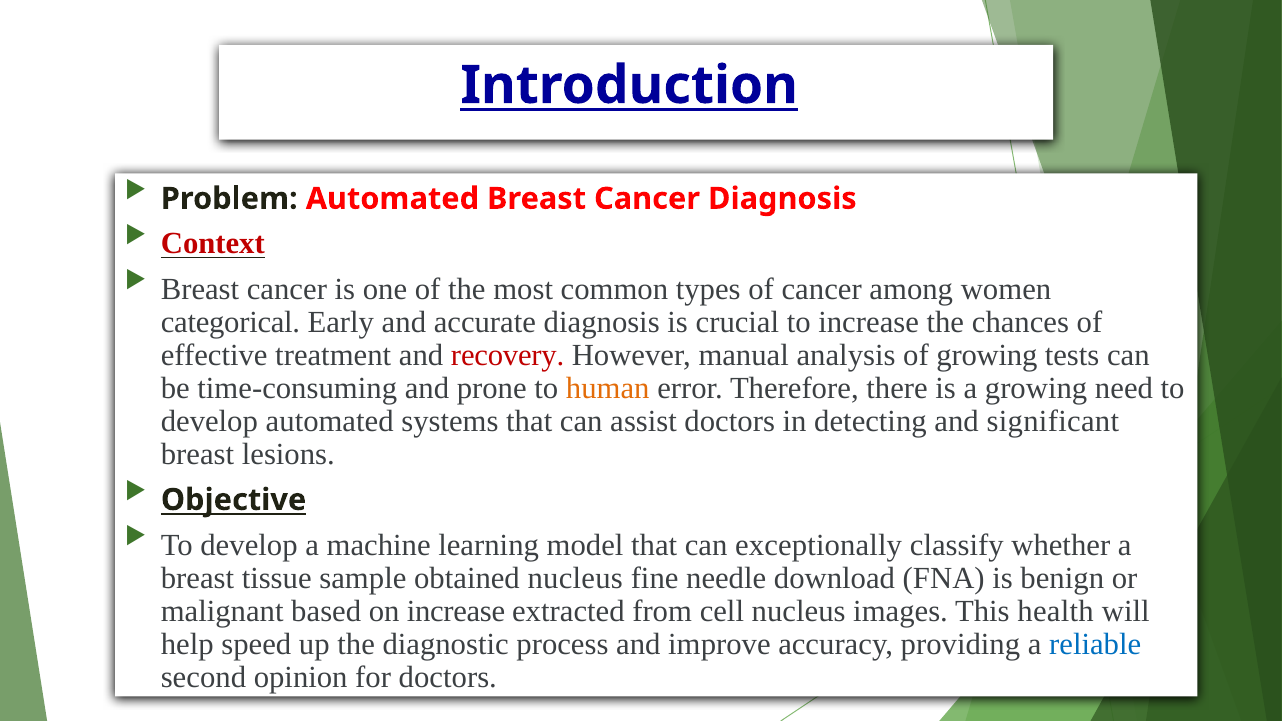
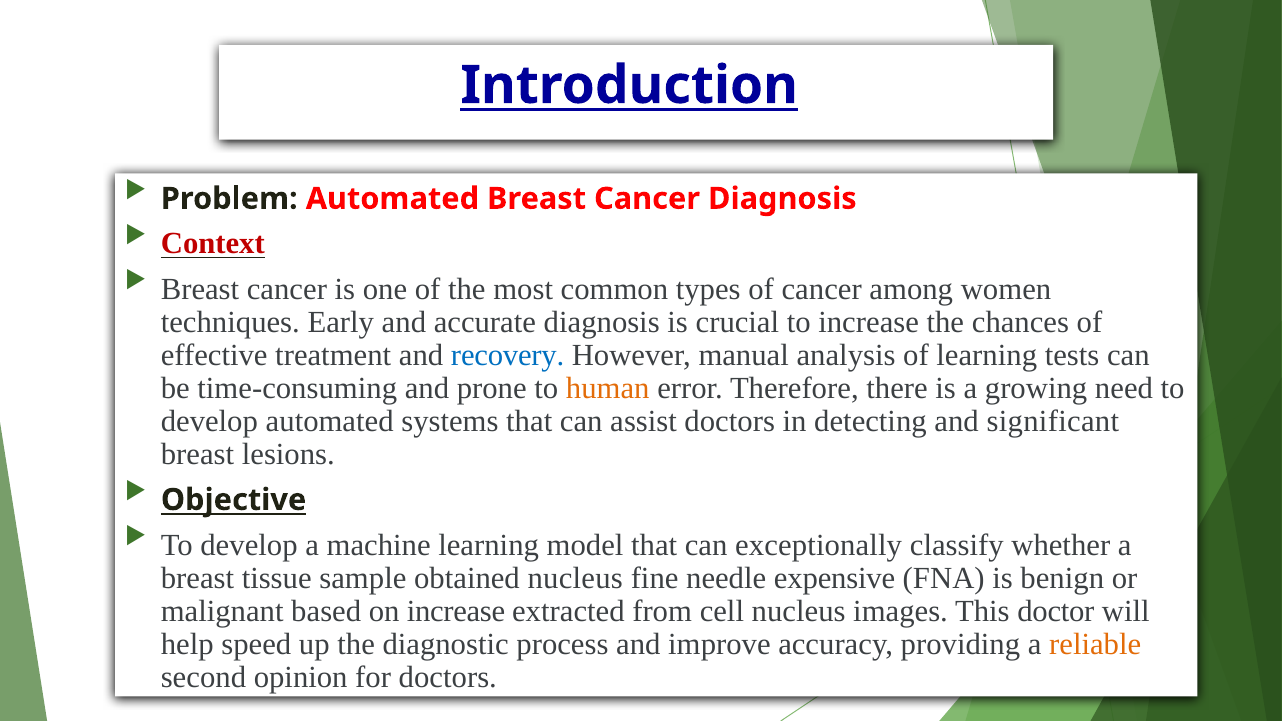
categorical: categorical -> techniques
recovery colour: red -> blue
of growing: growing -> learning
download: download -> expensive
health: health -> doctor
reliable colour: blue -> orange
